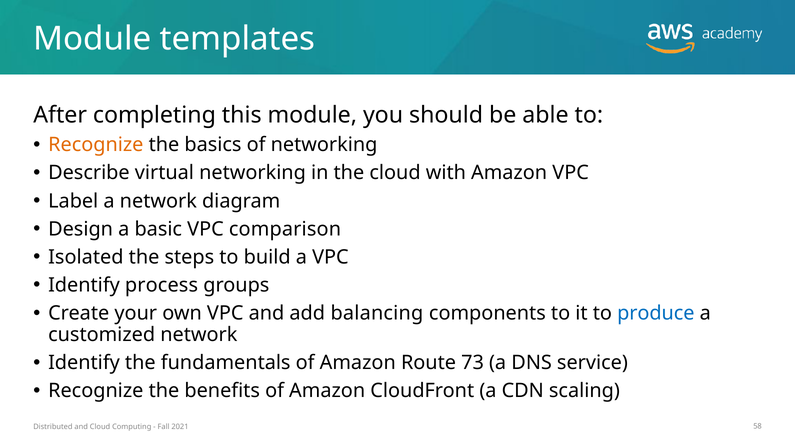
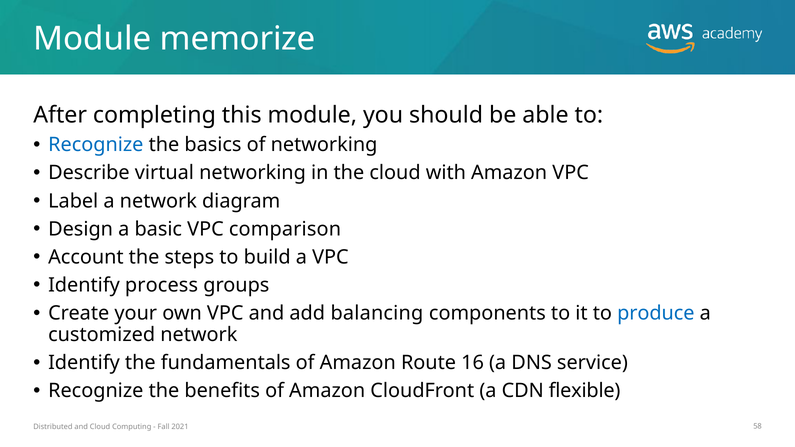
templates: templates -> memorize
Recognize at (96, 145) colour: orange -> blue
Isolated: Isolated -> Account
73: 73 -> 16
scaling: scaling -> flexible
